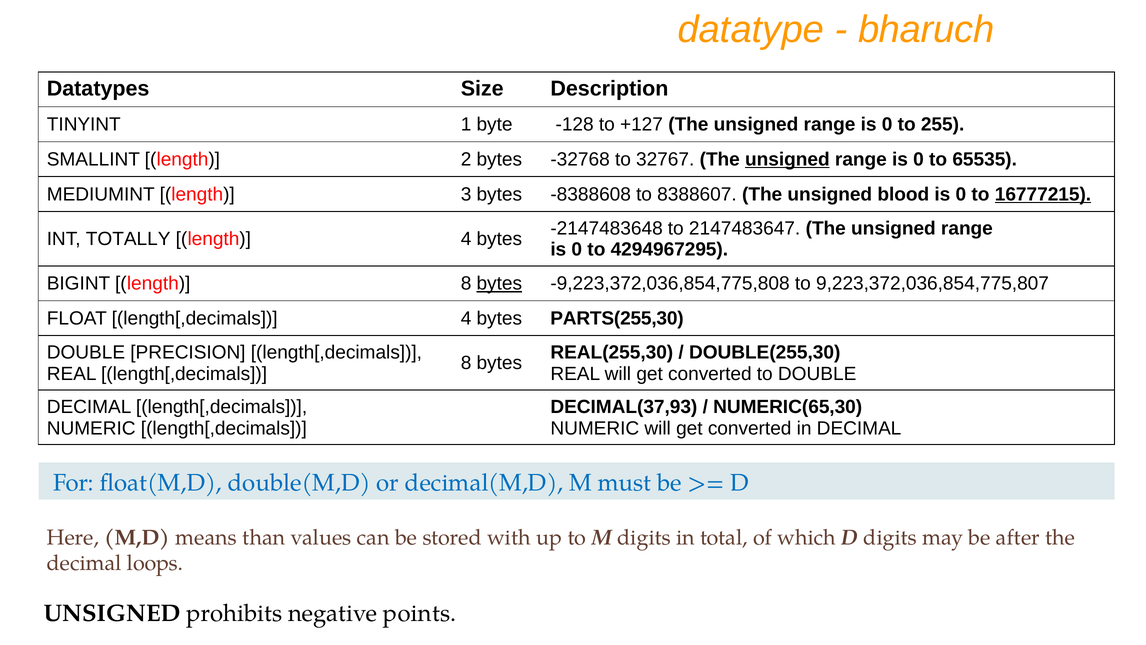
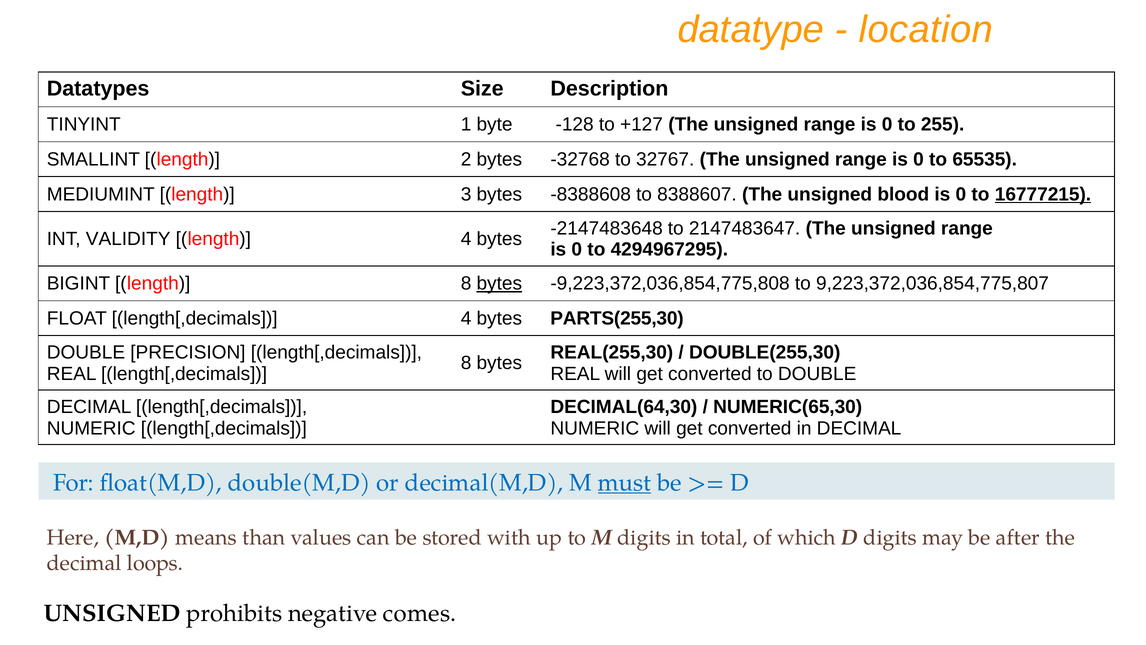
bharuch: bharuch -> location
unsigned at (787, 159) underline: present -> none
TOTALLY: TOTALLY -> VALIDITY
DECIMAL(37,93: DECIMAL(37,93 -> DECIMAL(64,30
must underline: none -> present
points: points -> comes
